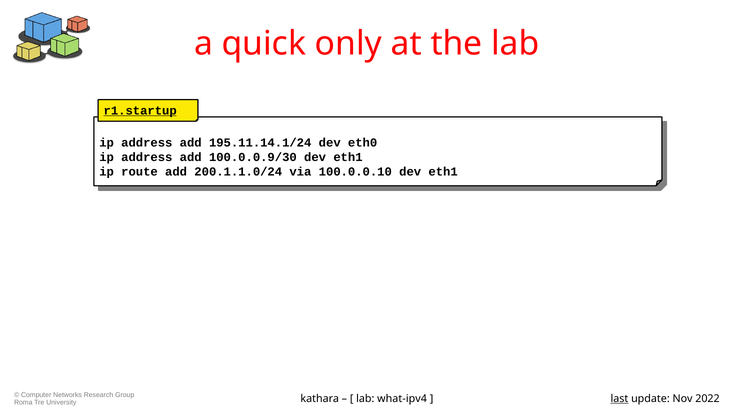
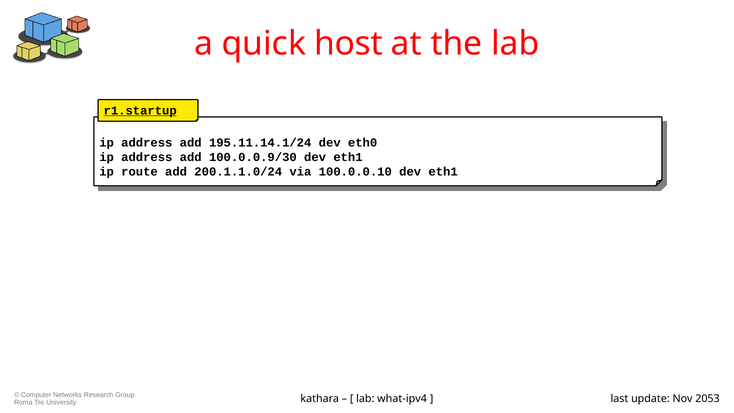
only: only -> host
last underline: present -> none
2022: 2022 -> 2053
